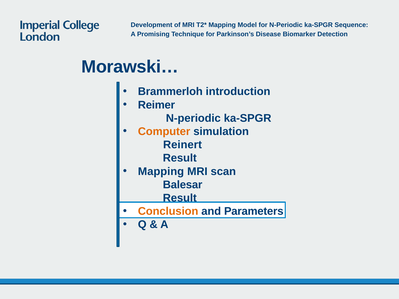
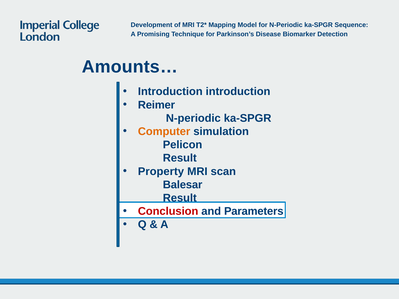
Morawski…: Morawski… -> Amounts…
Brammerloh at (170, 92): Brammerloh -> Introduction
Reinert: Reinert -> Pelicon
Mapping at (161, 171): Mapping -> Property
Conclusion colour: orange -> red
